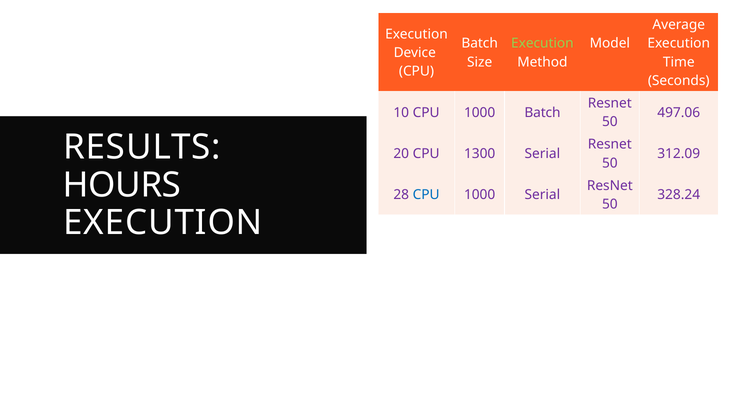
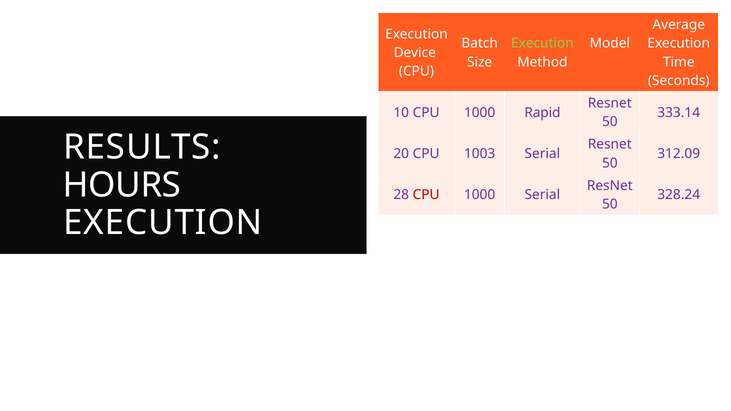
1000 Batch: Batch -> Rapid
497.06: 497.06 -> 333.14
1300: 1300 -> 1003
CPU at (426, 195) colour: blue -> red
